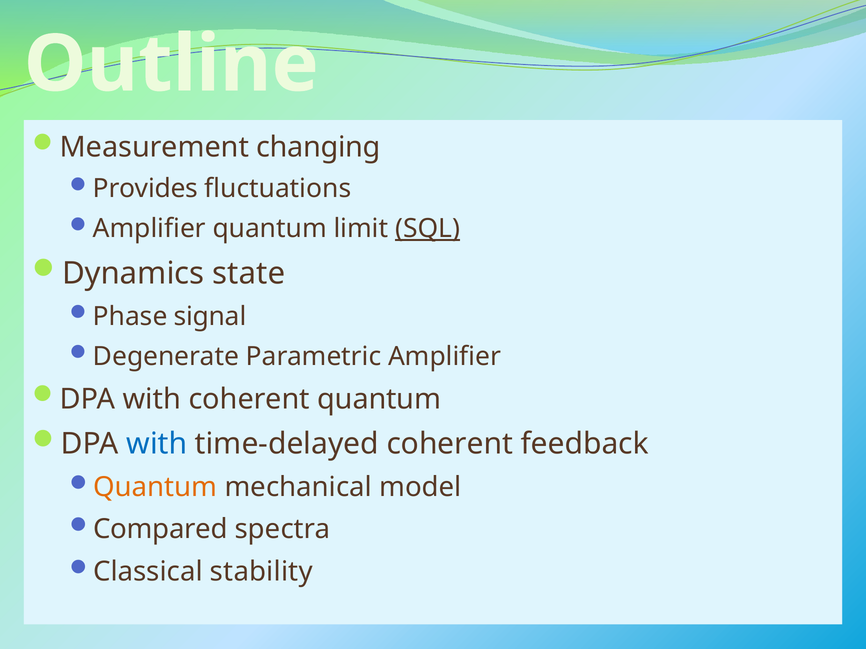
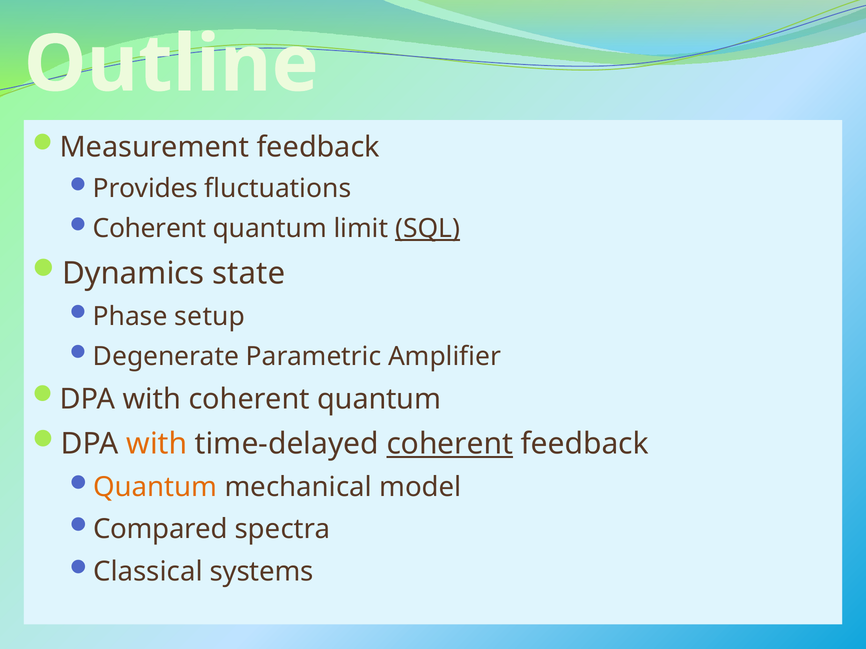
Measurement changing: changing -> feedback
Amplifier at (149, 229): Amplifier -> Coherent
signal: signal -> setup
with at (157, 444) colour: blue -> orange
coherent at (450, 444) underline: none -> present
stability: stability -> systems
